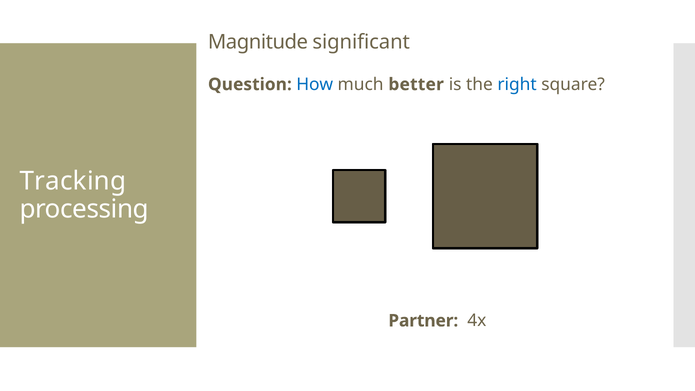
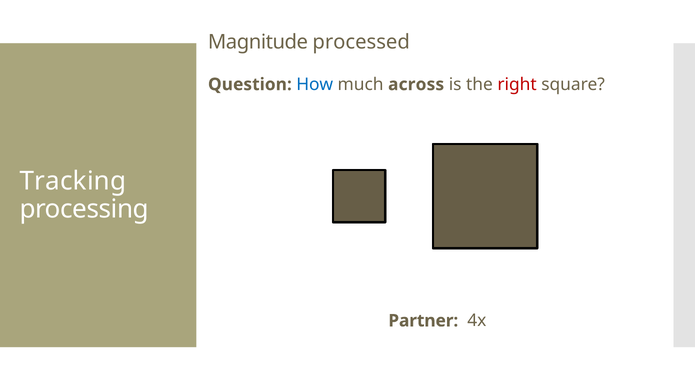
significant: significant -> processed
better: better -> across
right colour: blue -> red
